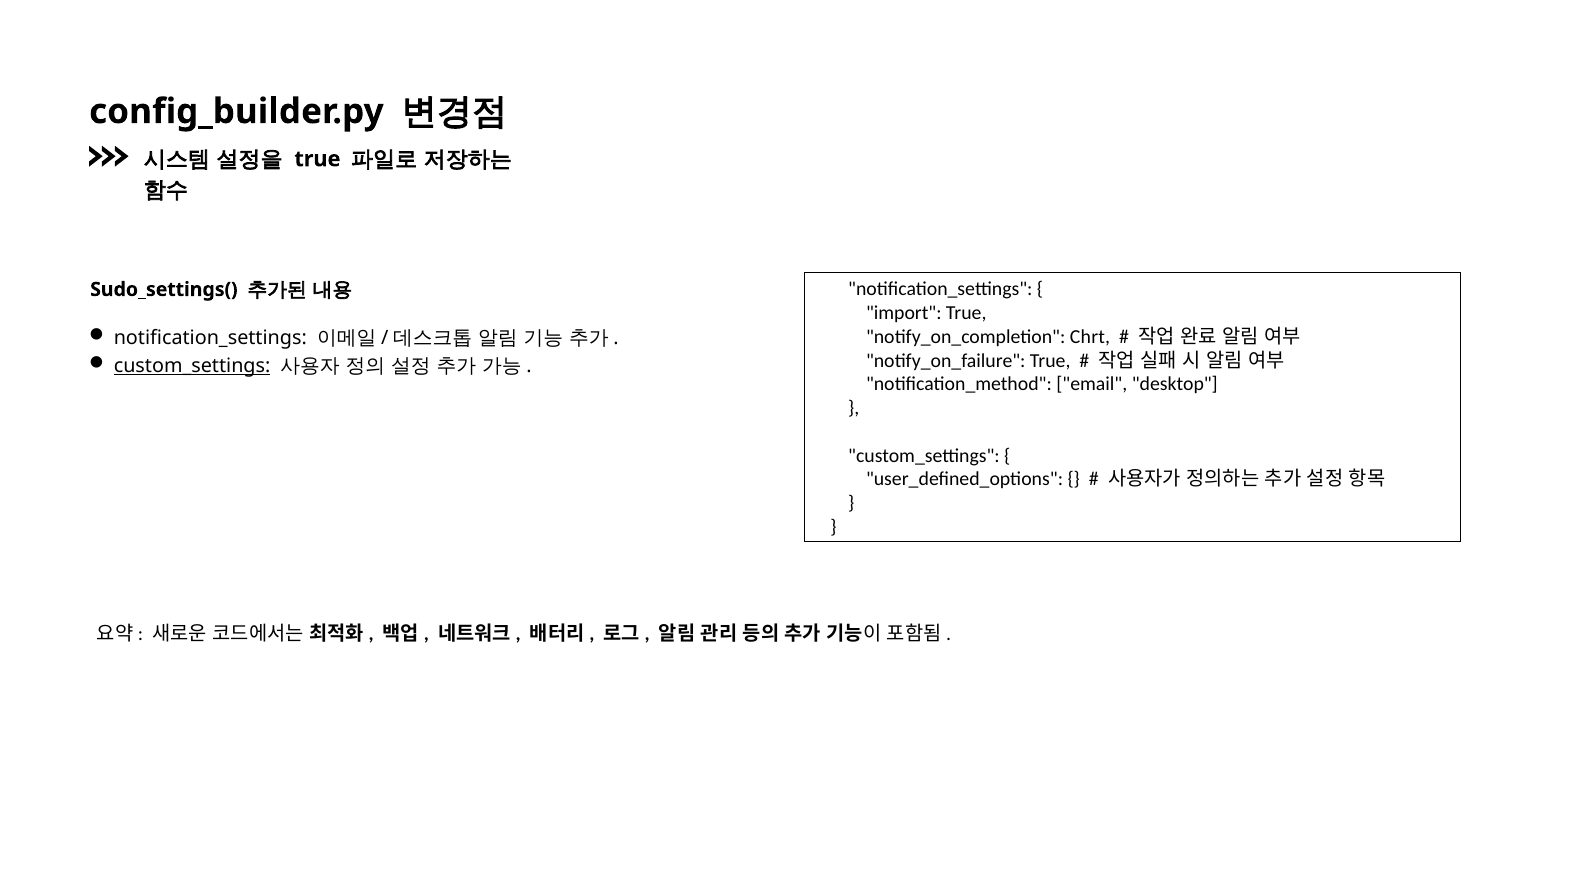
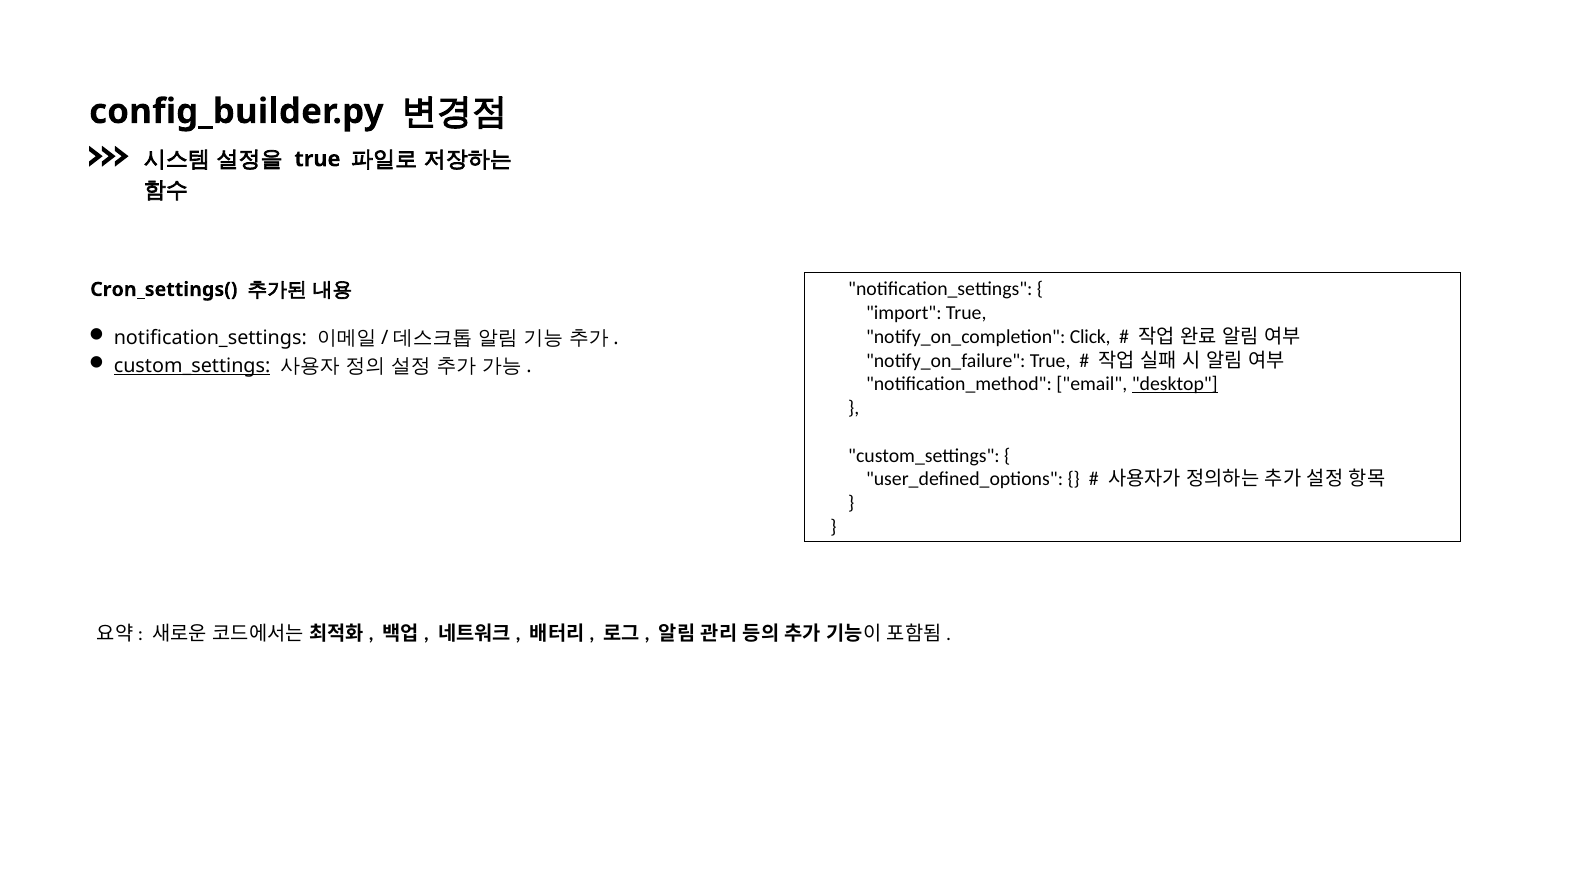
Sudo_settings(: Sudo_settings( -> Cron_settings(
Chrt: Chrt -> Click
desktop underline: none -> present
